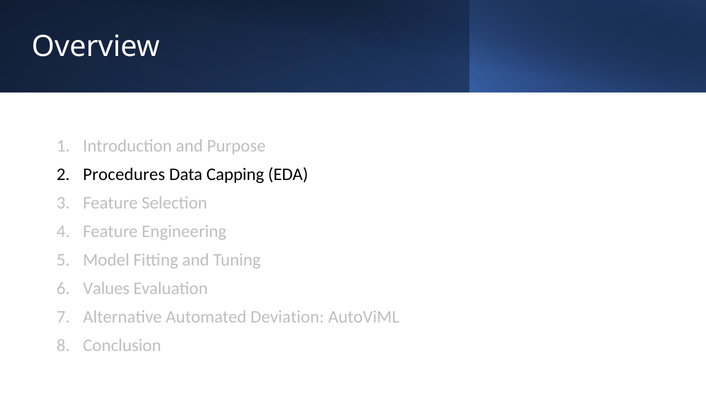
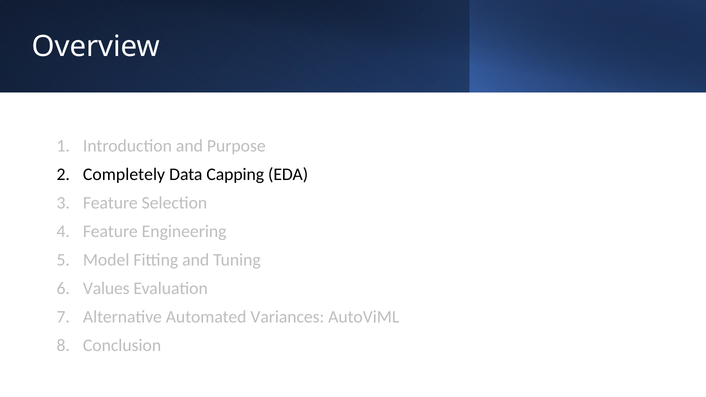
Procedures: Procedures -> Completely
Deviation: Deviation -> Variances
